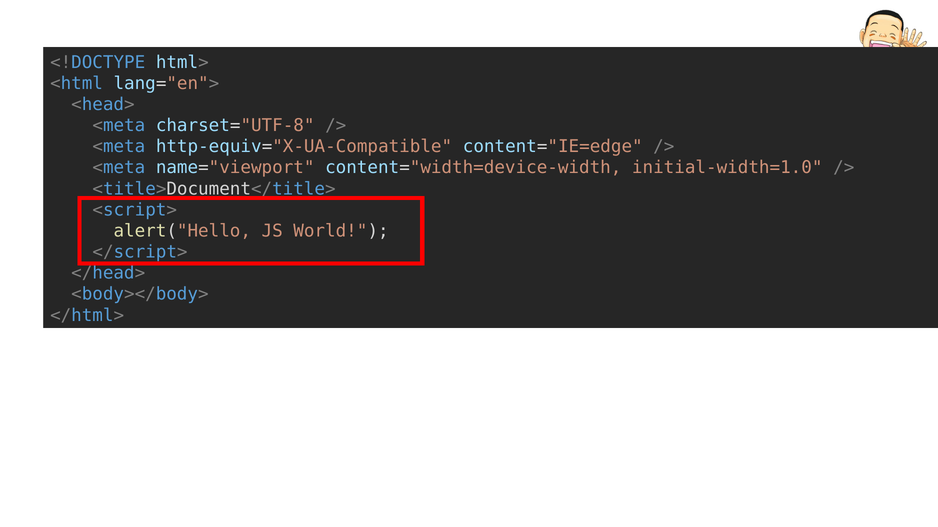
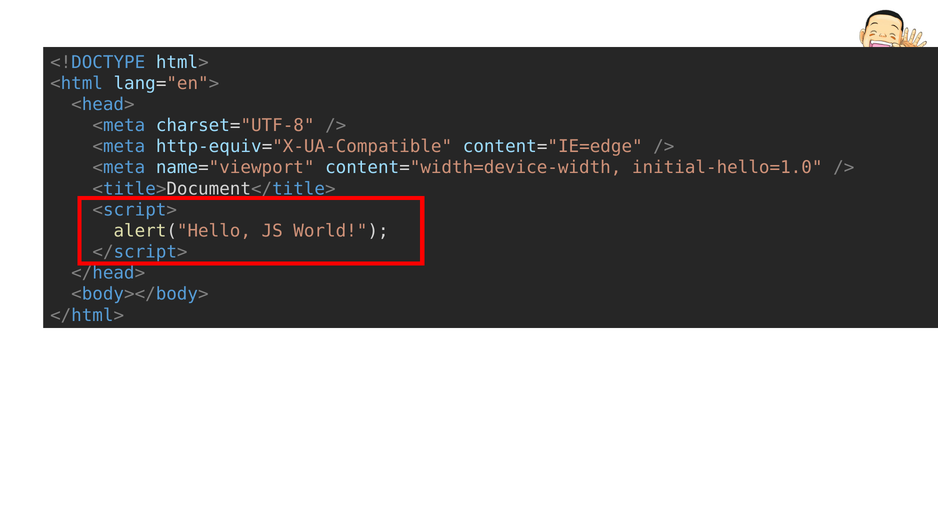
initial-width=1.0: initial-width=1.0 -> initial-hello=1.0
